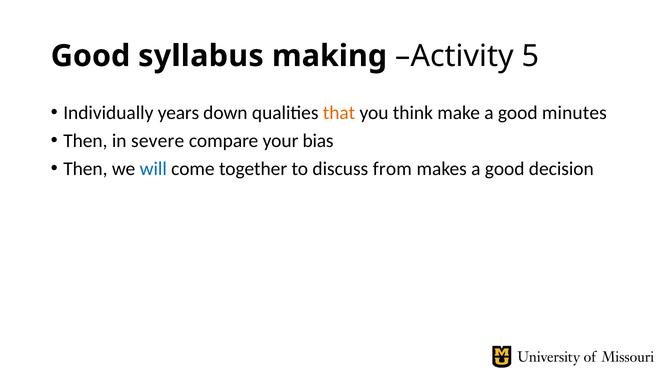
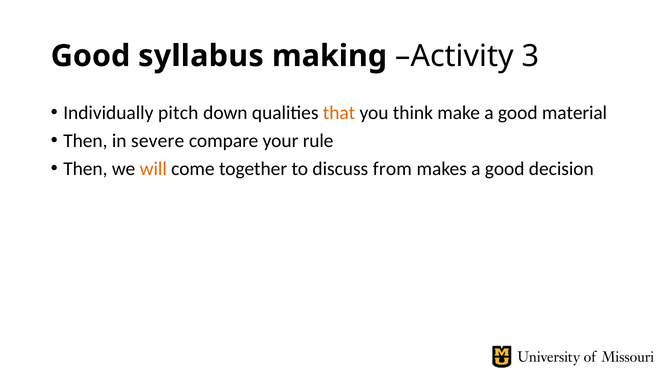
5: 5 -> 3
years: years -> pitch
minutes: minutes -> material
bias: bias -> rule
will colour: blue -> orange
